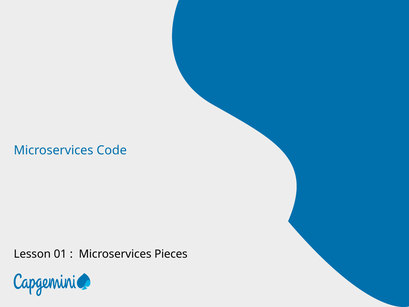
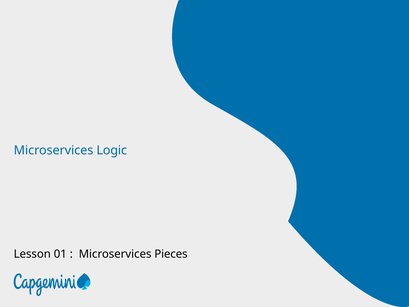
Code: Code -> Logic
